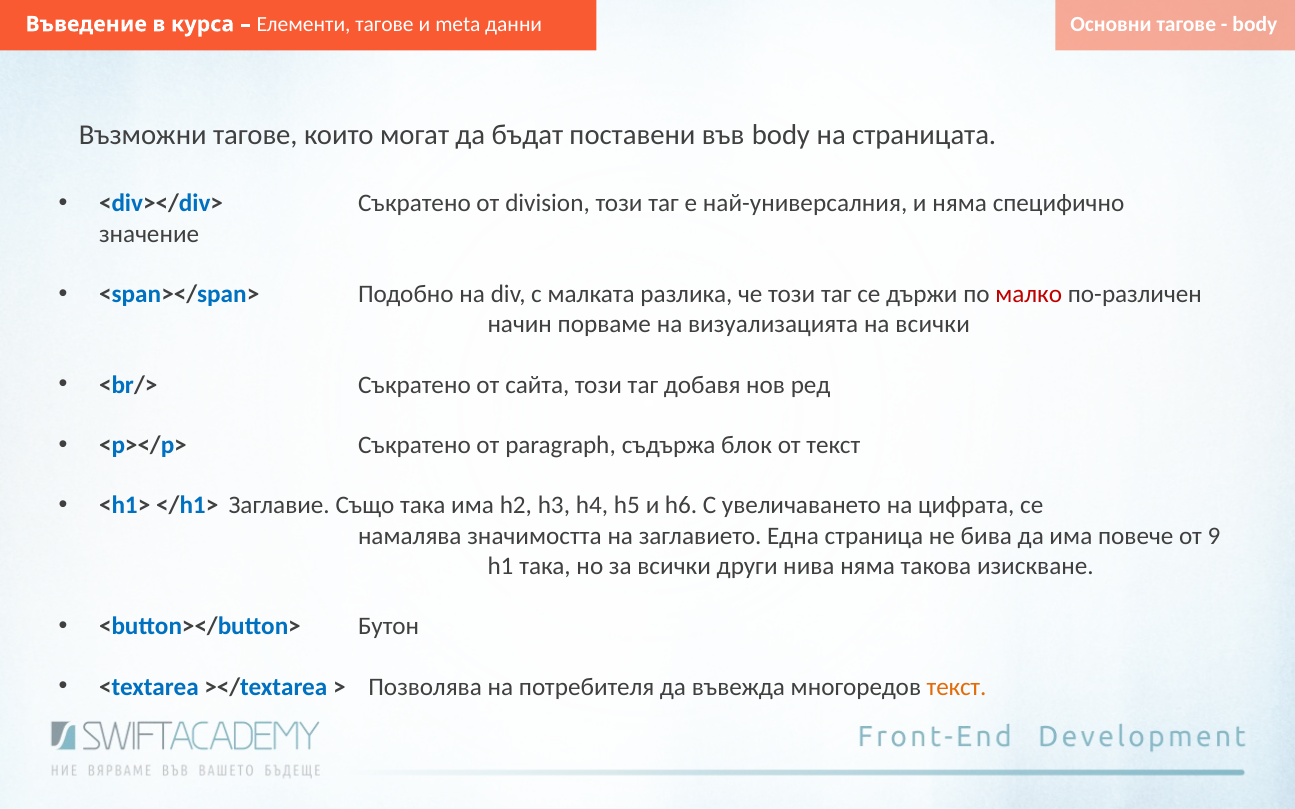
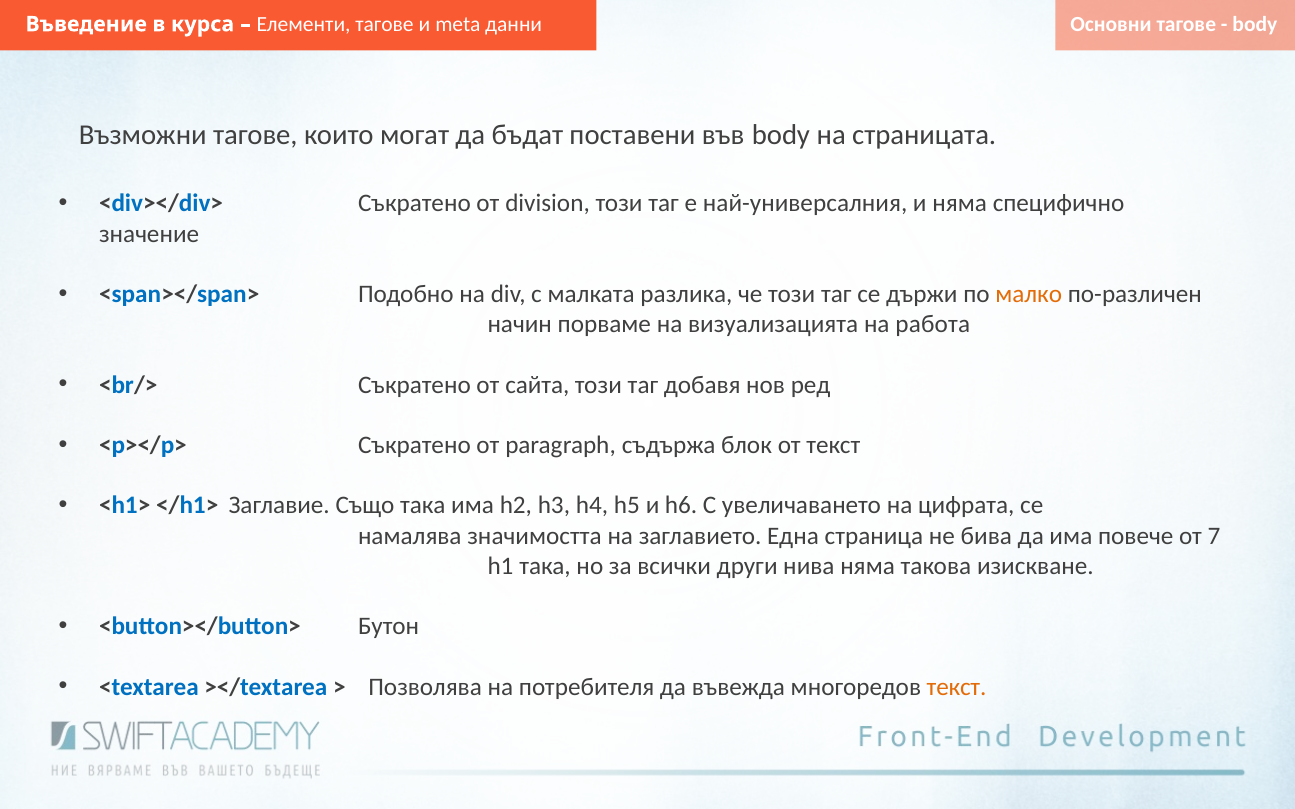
малко colour: red -> orange
на всички: всички -> работа
9: 9 -> 7
